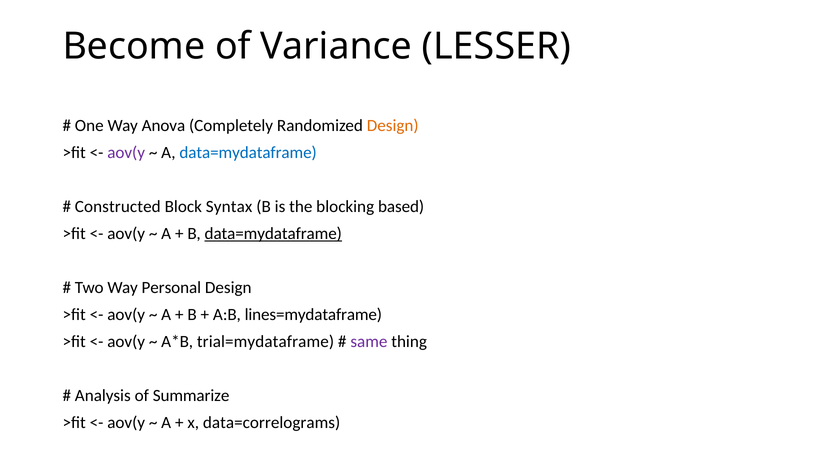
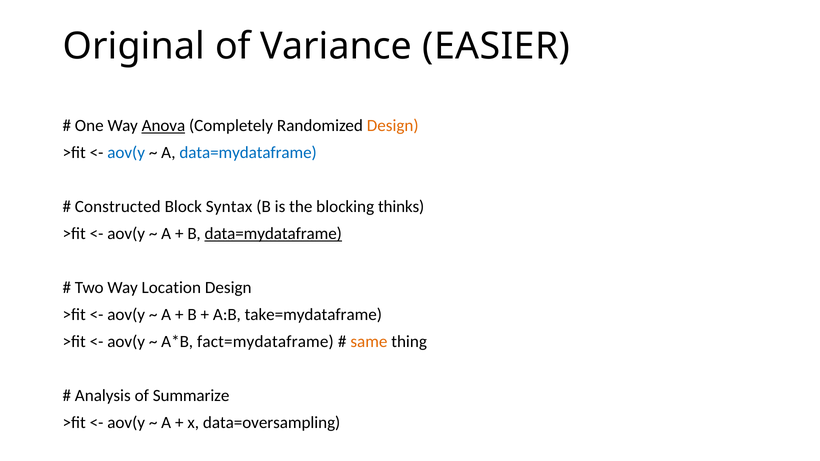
Become: Become -> Original
LESSER: LESSER -> EASIER
Anova underline: none -> present
aov(y at (126, 153) colour: purple -> blue
based: based -> thinks
Personal: Personal -> Location
lines=mydataframe: lines=mydataframe -> take=mydataframe
trial=mydataframe: trial=mydataframe -> fact=mydataframe
same colour: purple -> orange
data=correlograms: data=correlograms -> data=oversampling
